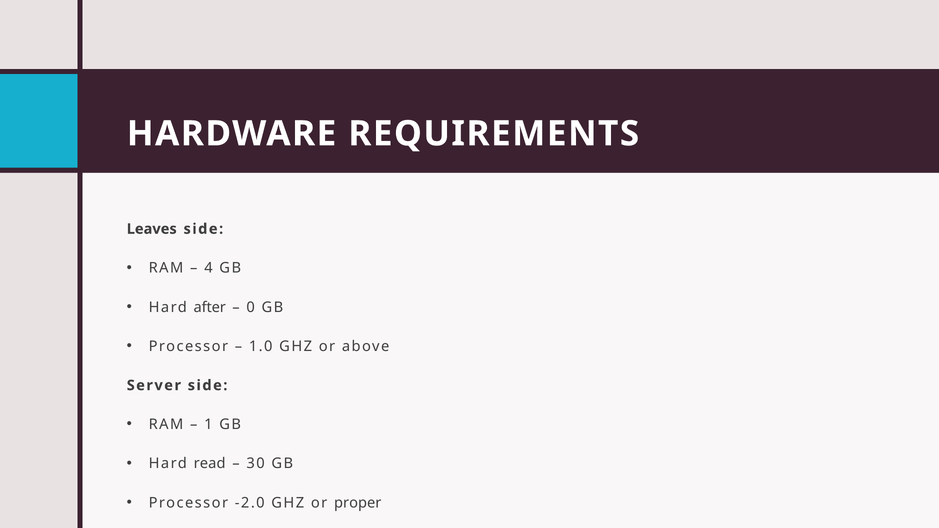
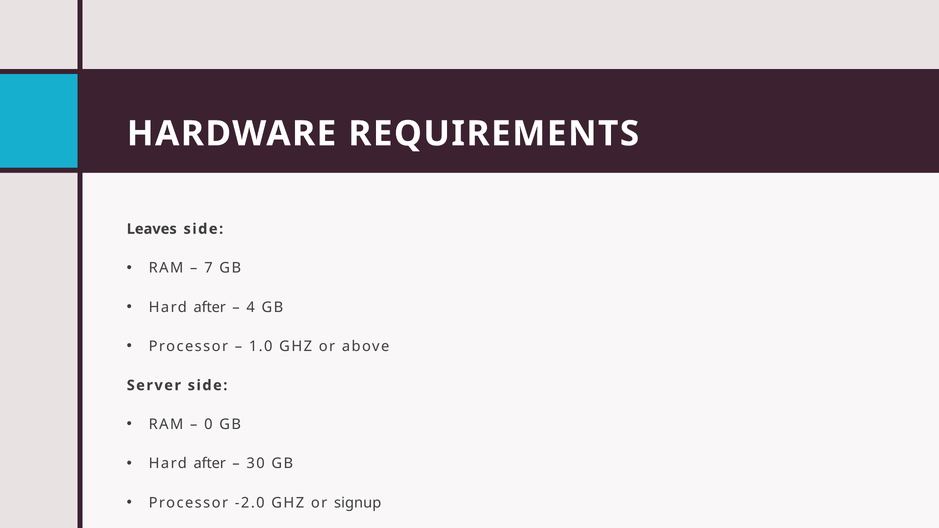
4: 4 -> 7
0: 0 -> 4
1: 1 -> 0
read at (210, 464): read -> after
proper: proper -> signup
